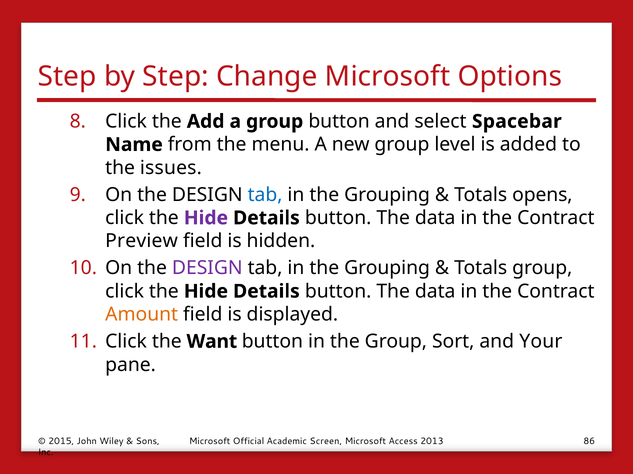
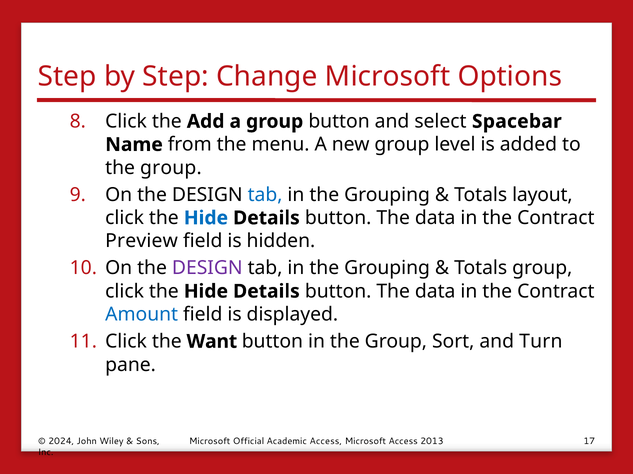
issues at (171, 168): issues -> group
opens: opens -> layout
Hide at (206, 218) colour: purple -> blue
Amount colour: orange -> blue
Your: Your -> Turn
2015: 2015 -> 2024
Academic Screen: Screen -> Access
86: 86 -> 17
